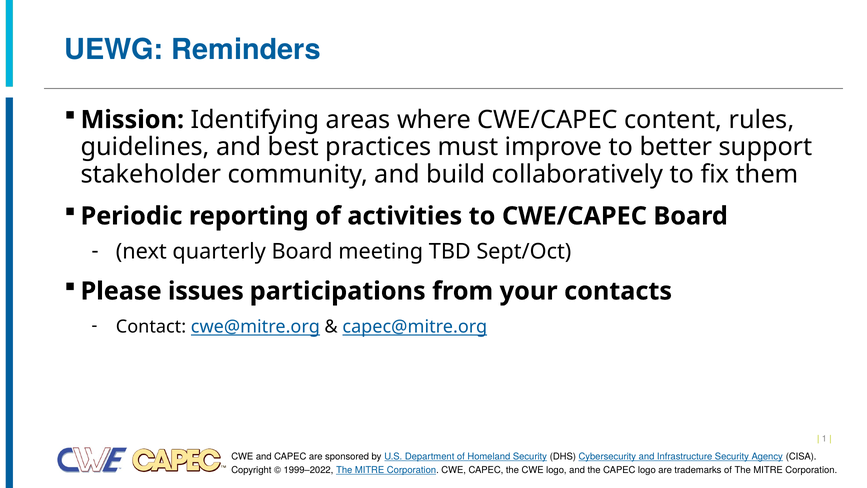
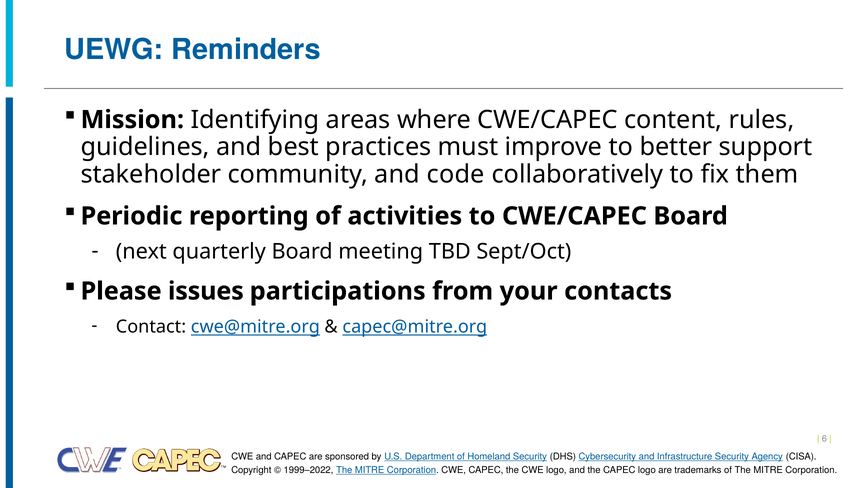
build: build -> code
1: 1 -> 6
